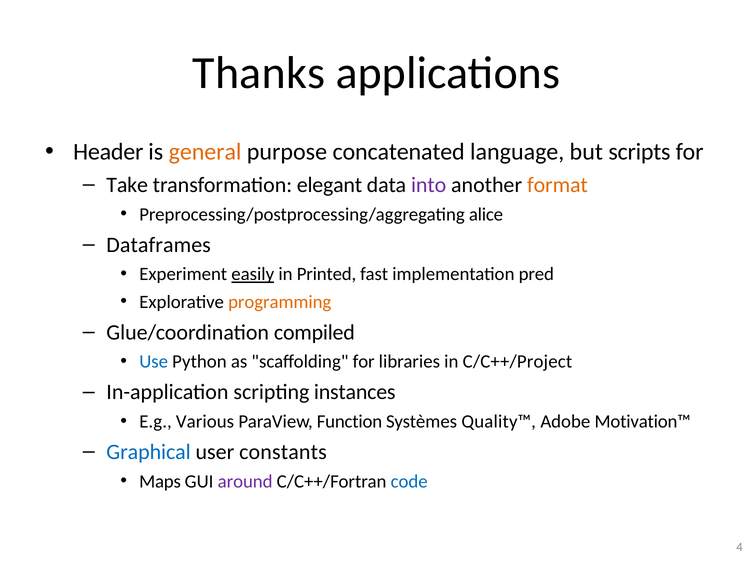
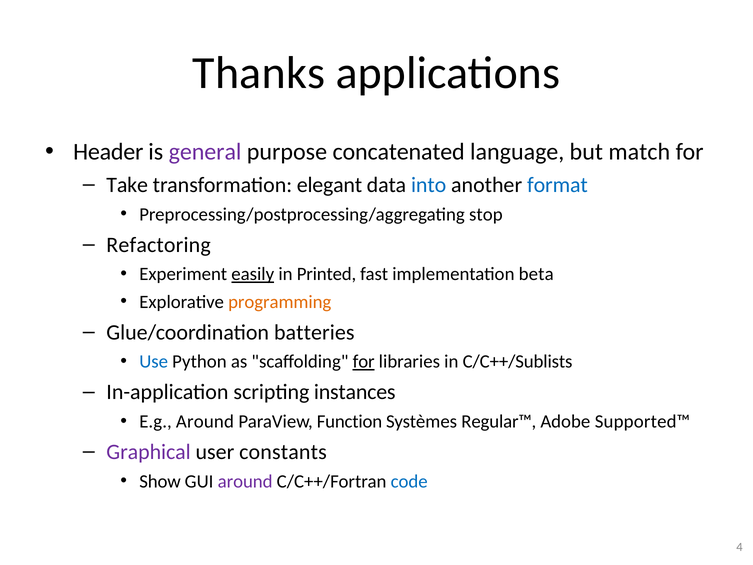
general colour: orange -> purple
scripts: scripts -> match
into colour: purple -> blue
format colour: orange -> blue
alice: alice -> stop
Dataframes: Dataframes -> Refactoring
pred: pred -> beta
compiled: compiled -> batteries
for at (364, 361) underline: none -> present
C/C++/Project: C/C++/Project -> C/C++/Sublists
E.g Various: Various -> Around
Quality™: Quality™ -> Regular™
Motivation™: Motivation™ -> Supported™
Graphical colour: blue -> purple
Maps: Maps -> Show
